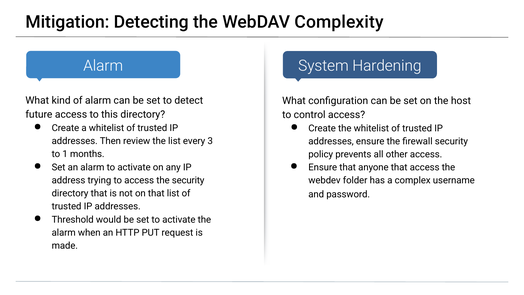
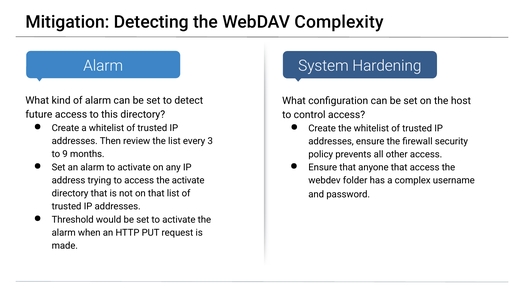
1: 1 -> 9
the security: security -> activate
